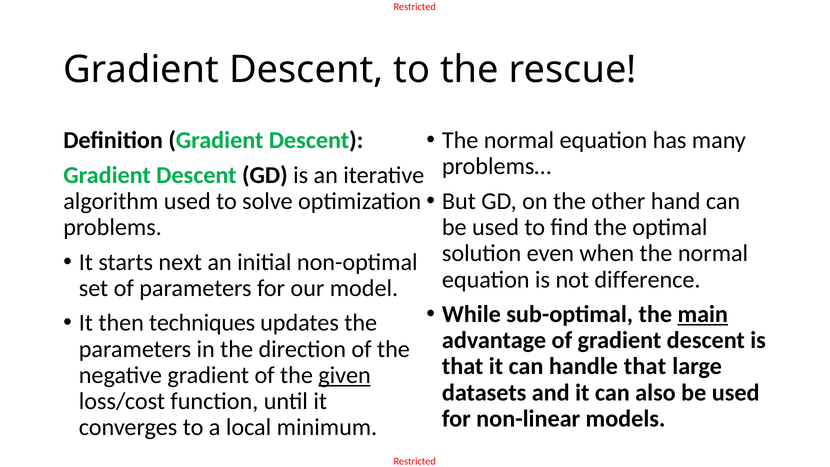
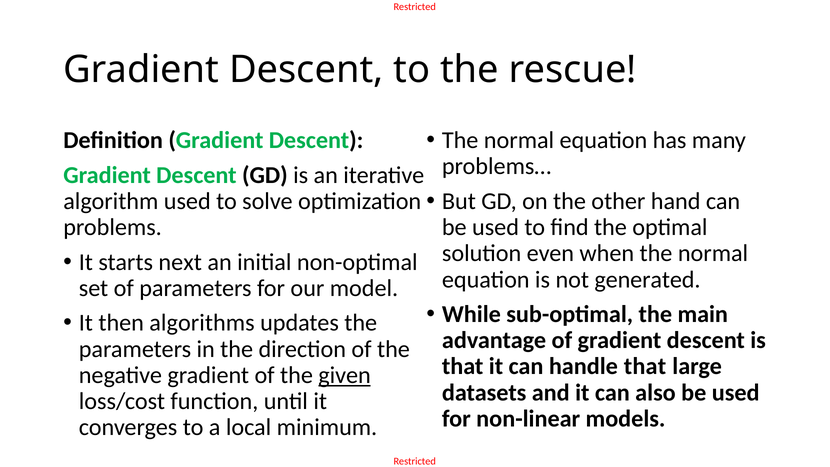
difference: difference -> generated
main underline: present -> none
techniques: techniques -> algorithms
